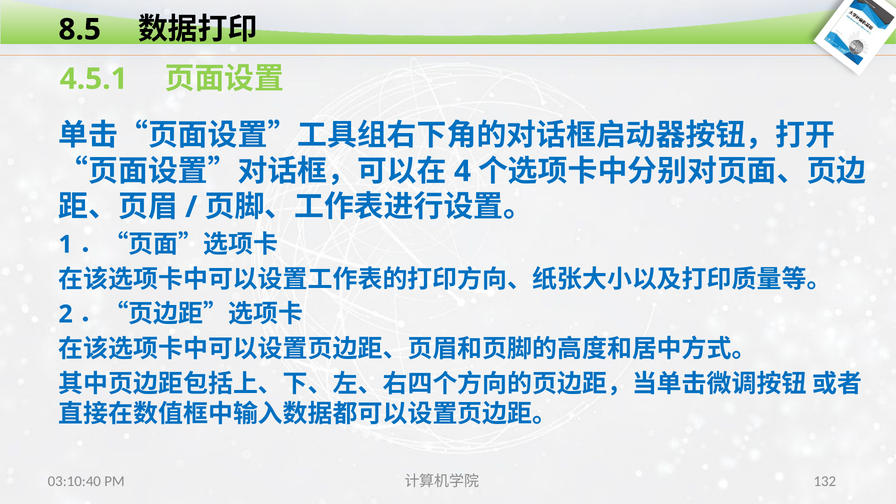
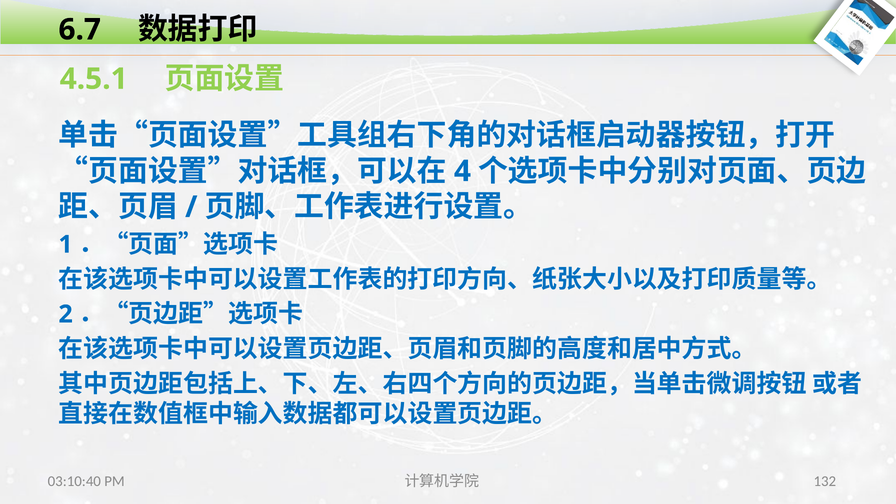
8.5: 8.5 -> 6.7
